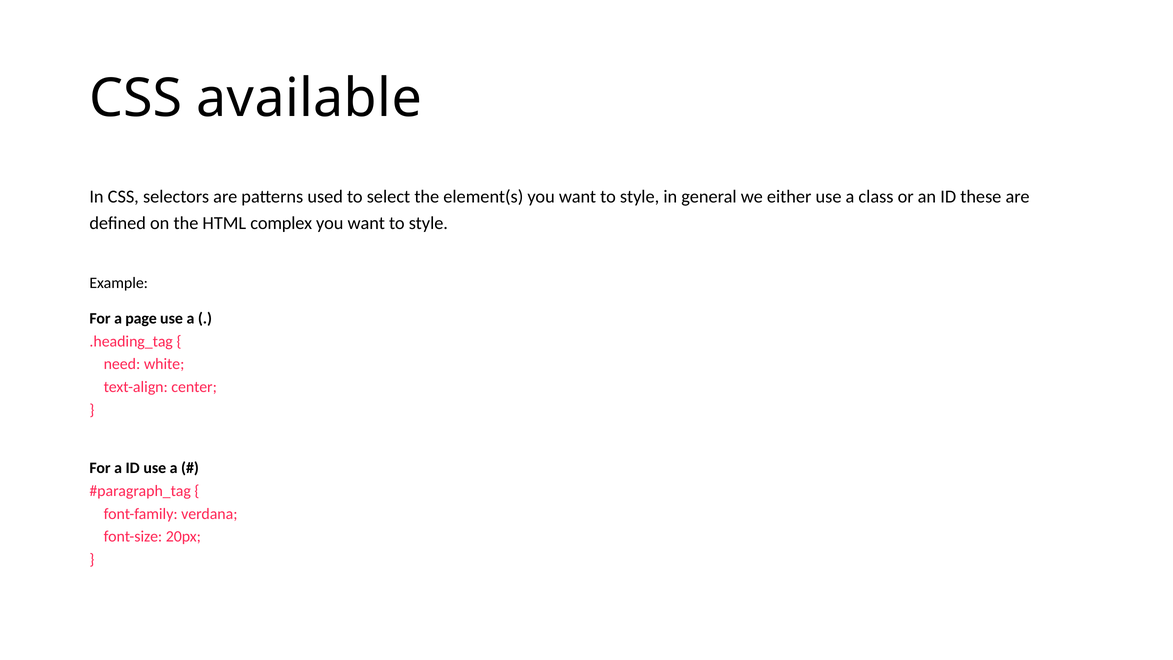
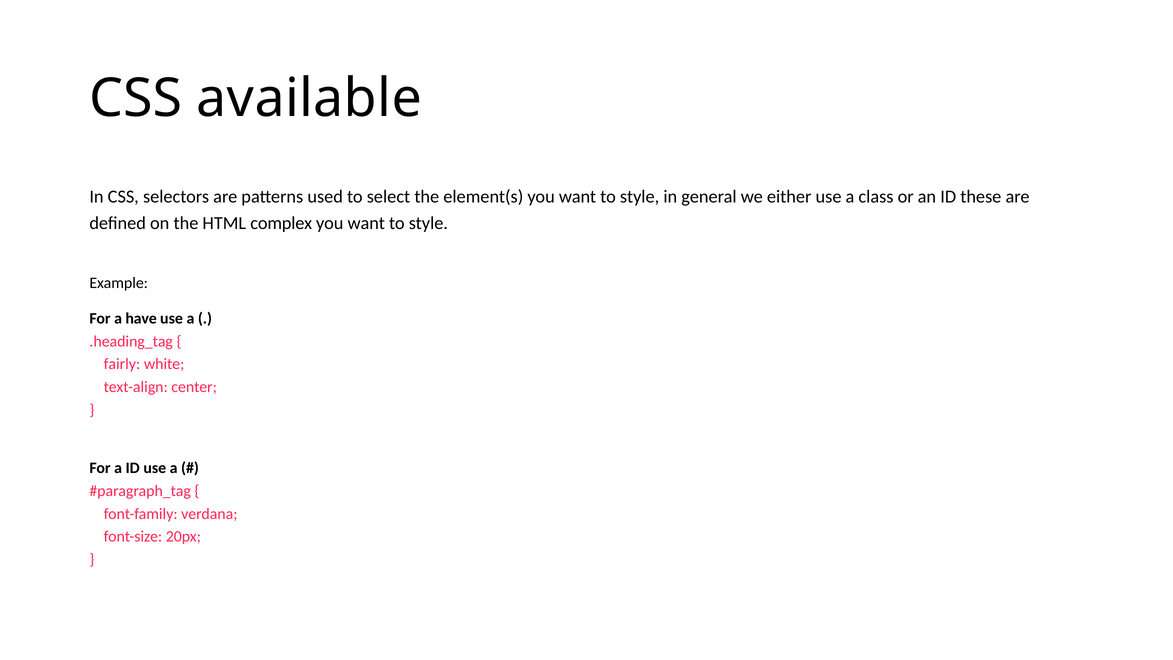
page: page -> have
need: need -> fairly
